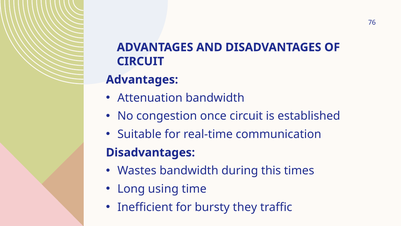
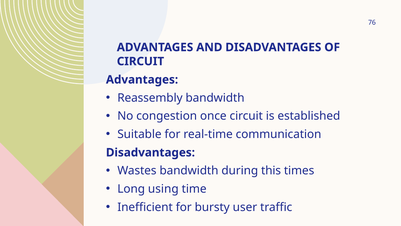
Attenuation: Attenuation -> Reassembly
they: they -> user
